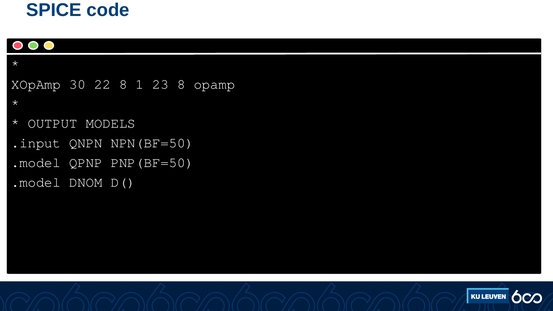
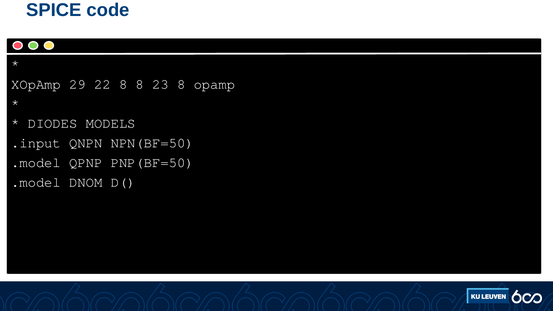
30: 30 -> 29
8 1: 1 -> 8
OUTPUT: OUTPUT -> DIODES
